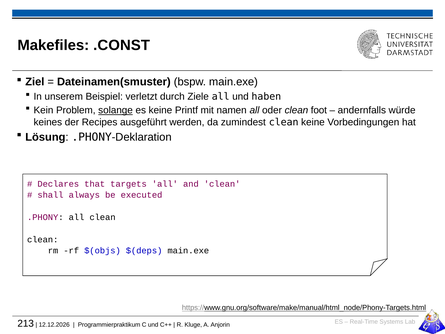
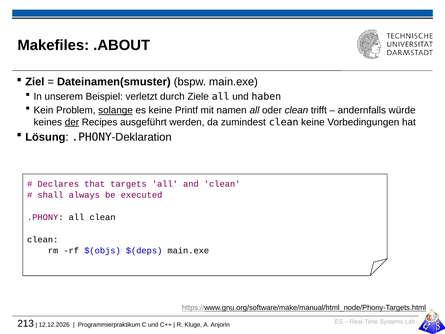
.CONST: .CONST -> .ABOUT
foot: foot -> trifft
der underline: none -> present
